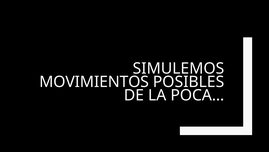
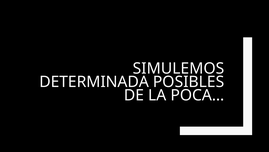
MOVIMIENTOS: MOVIMIENTOS -> DETERMINADA
